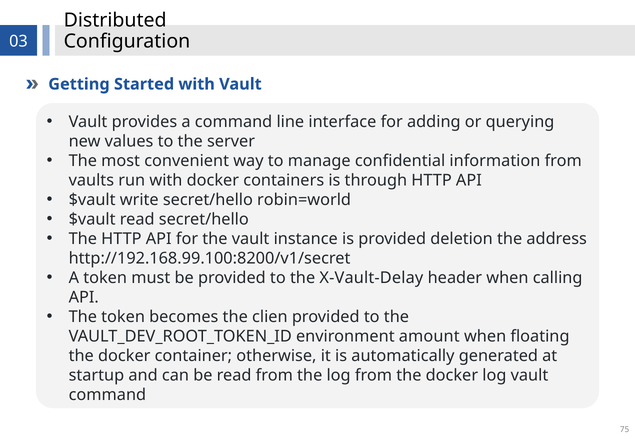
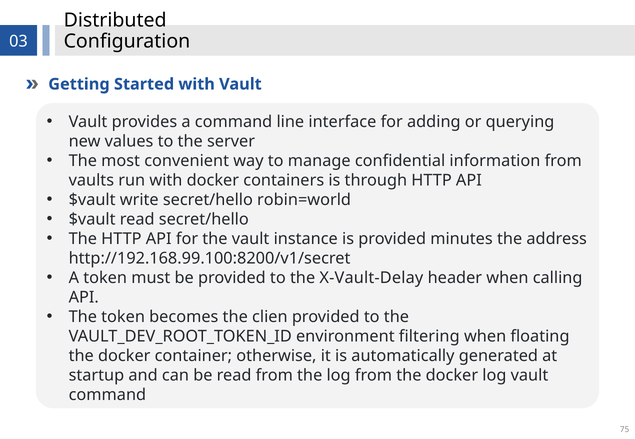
deletion: deletion -> minutes
amount: amount -> filtering
